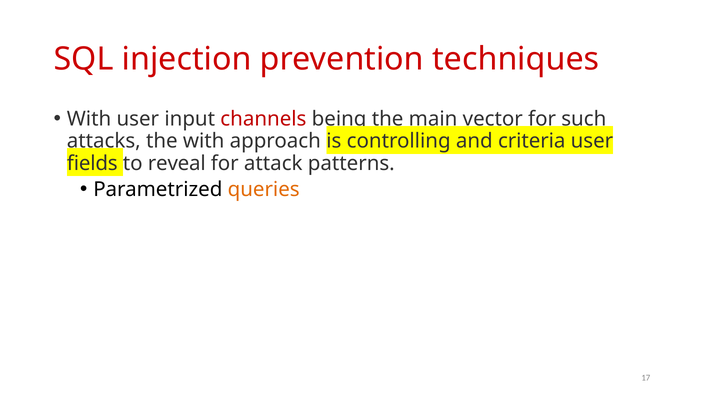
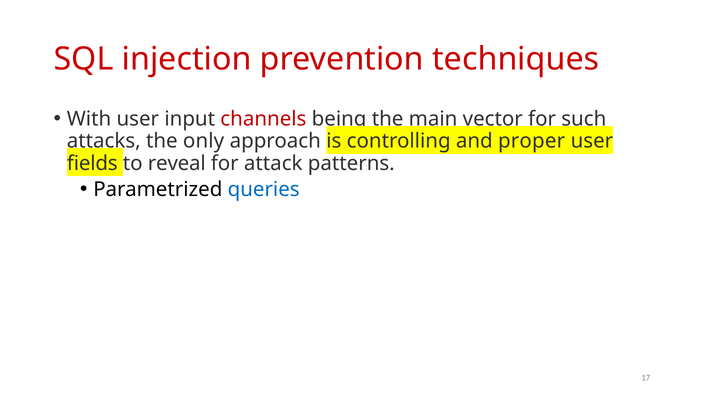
the with: with -> only
criteria: criteria -> proper
queries colour: orange -> blue
